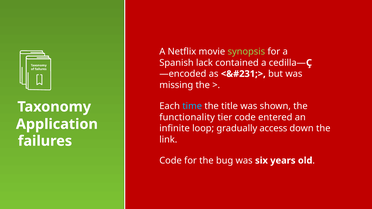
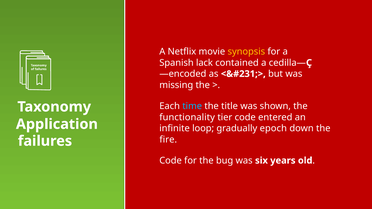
synopsis colour: light green -> yellow
access: access -> epoch
link: link -> fire
